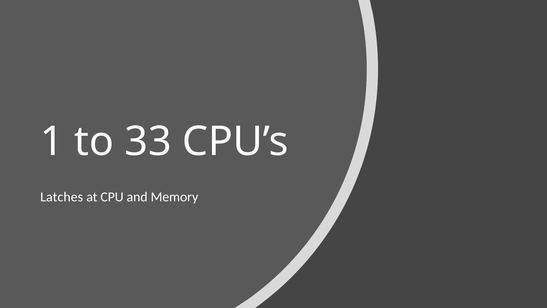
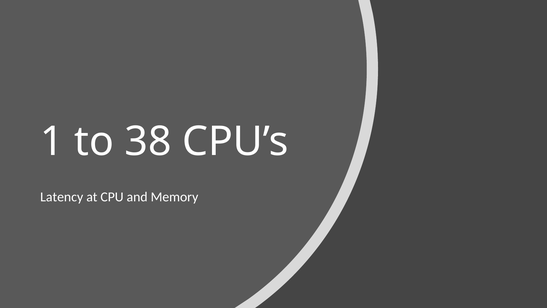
33: 33 -> 38
Latches: Latches -> Latency
